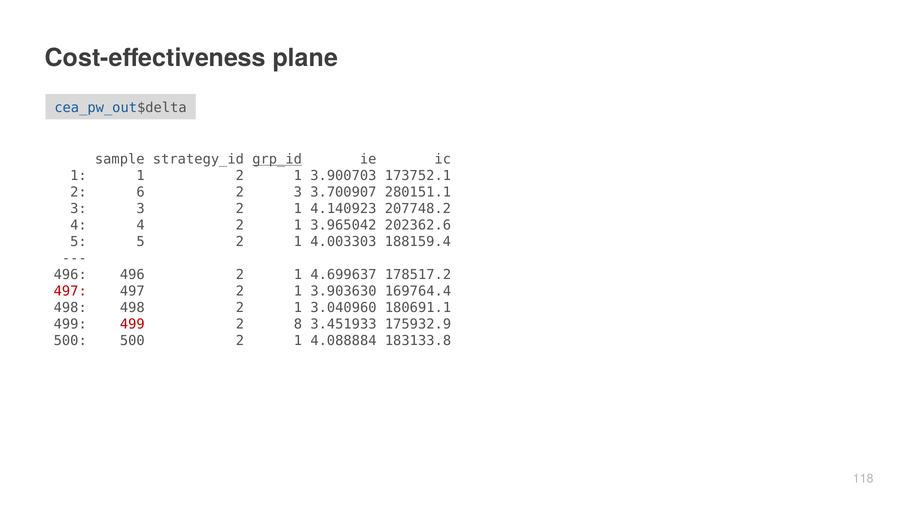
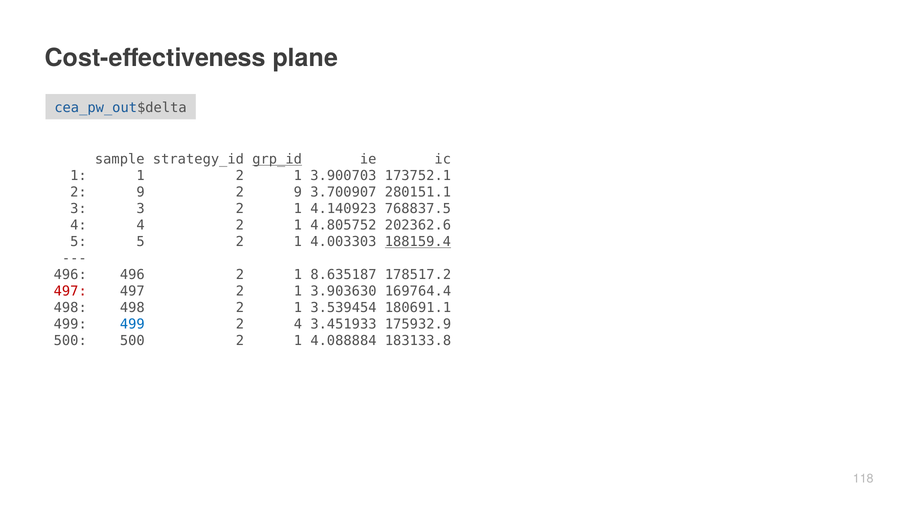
6 at (141, 192): 6 -> 9
3 at (298, 192): 3 -> 9
207748.2: 207748.2 -> 768837.5
3.965042: 3.965042 -> 4.805752
188159.4 underline: none -> present
4.699637: 4.699637 -> 8.635187
3.040960: 3.040960 -> 3.539454
499 at (132, 324) colour: red -> blue
2 8: 8 -> 4
